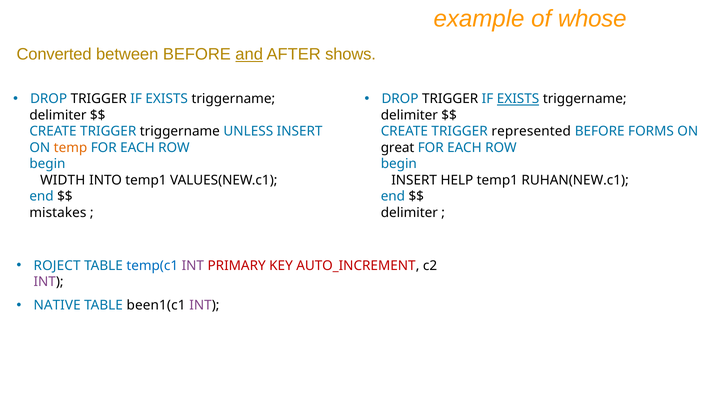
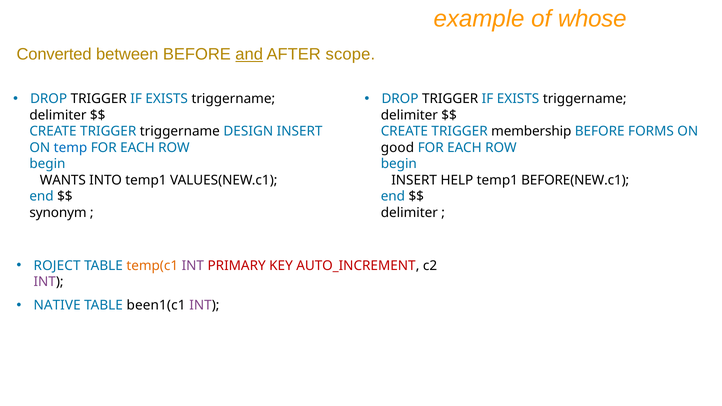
shows: shows -> scope
EXISTS at (518, 99) underline: present -> none
UNLESS: UNLESS -> DESIGN
represented: represented -> membership
temp colour: orange -> blue
great: great -> good
WIDTH: WIDTH -> WANTS
RUHAN(NEW.c1: RUHAN(NEW.c1 -> BEFORE(NEW.c1
mistakes: mistakes -> synonym
temp(c1 colour: blue -> orange
